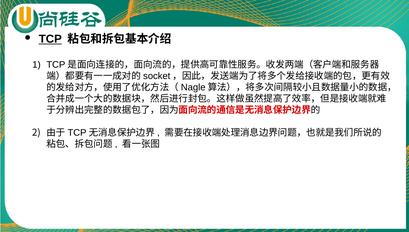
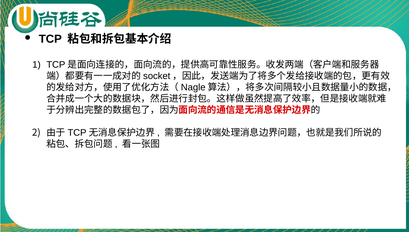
TCP underline: present -> none
